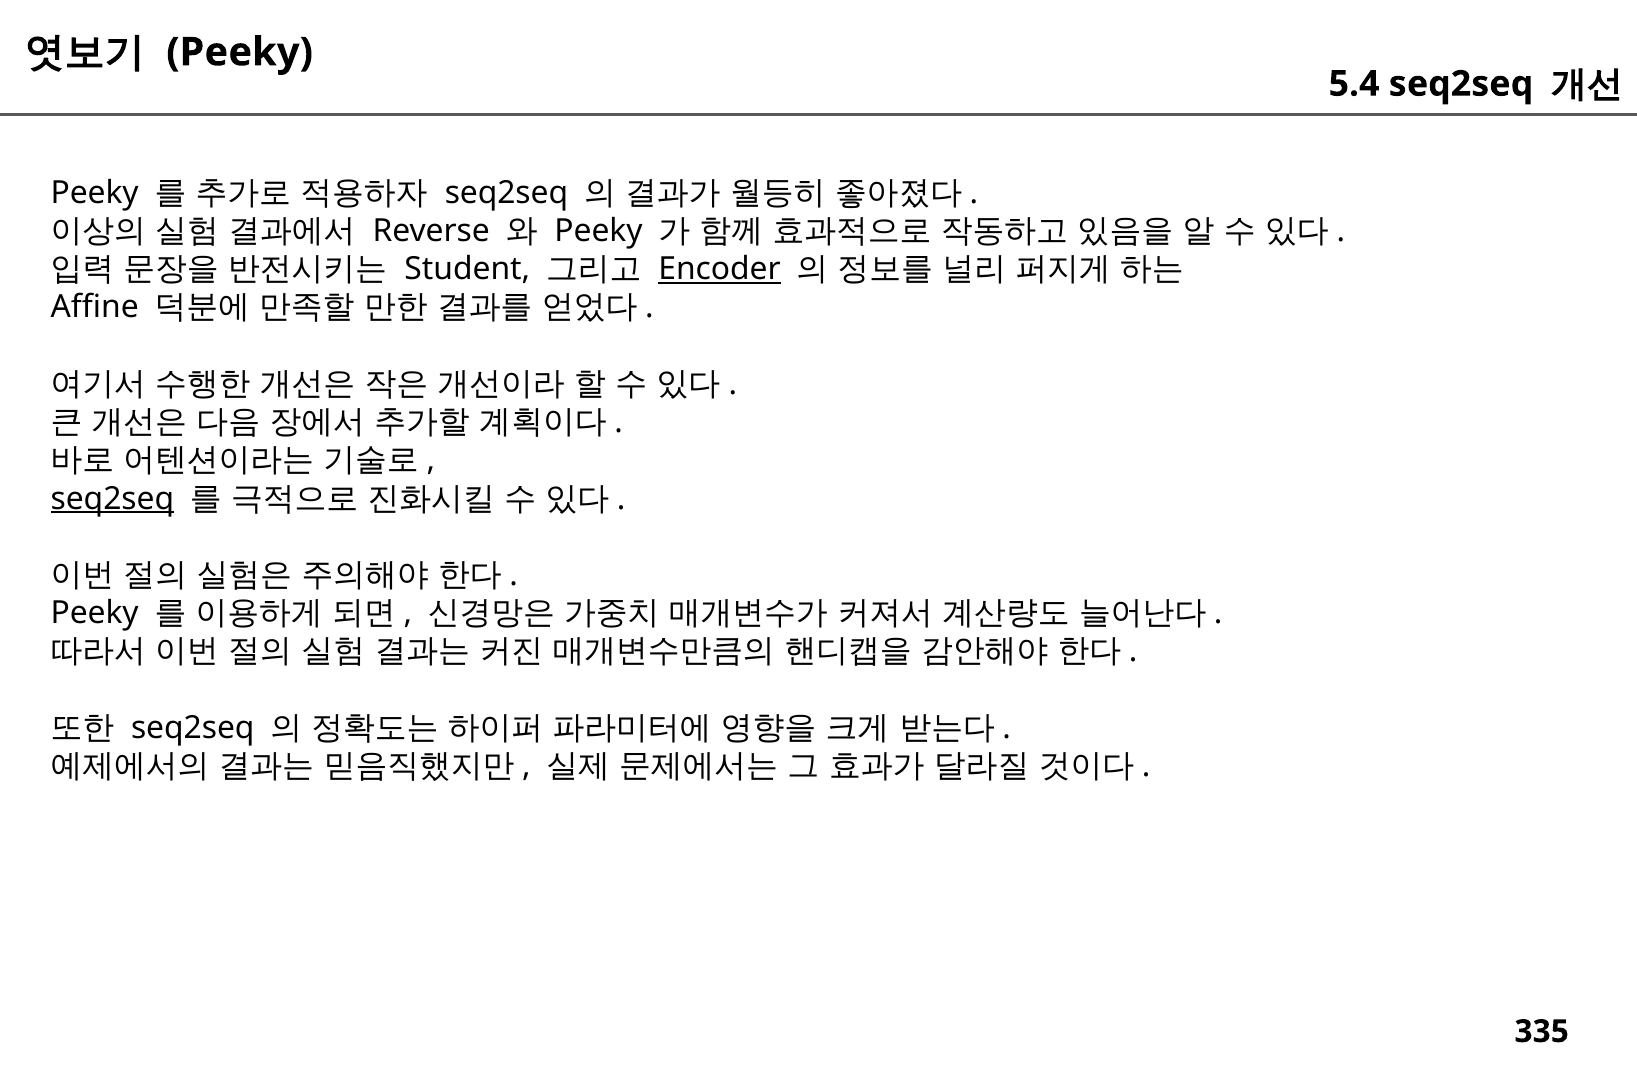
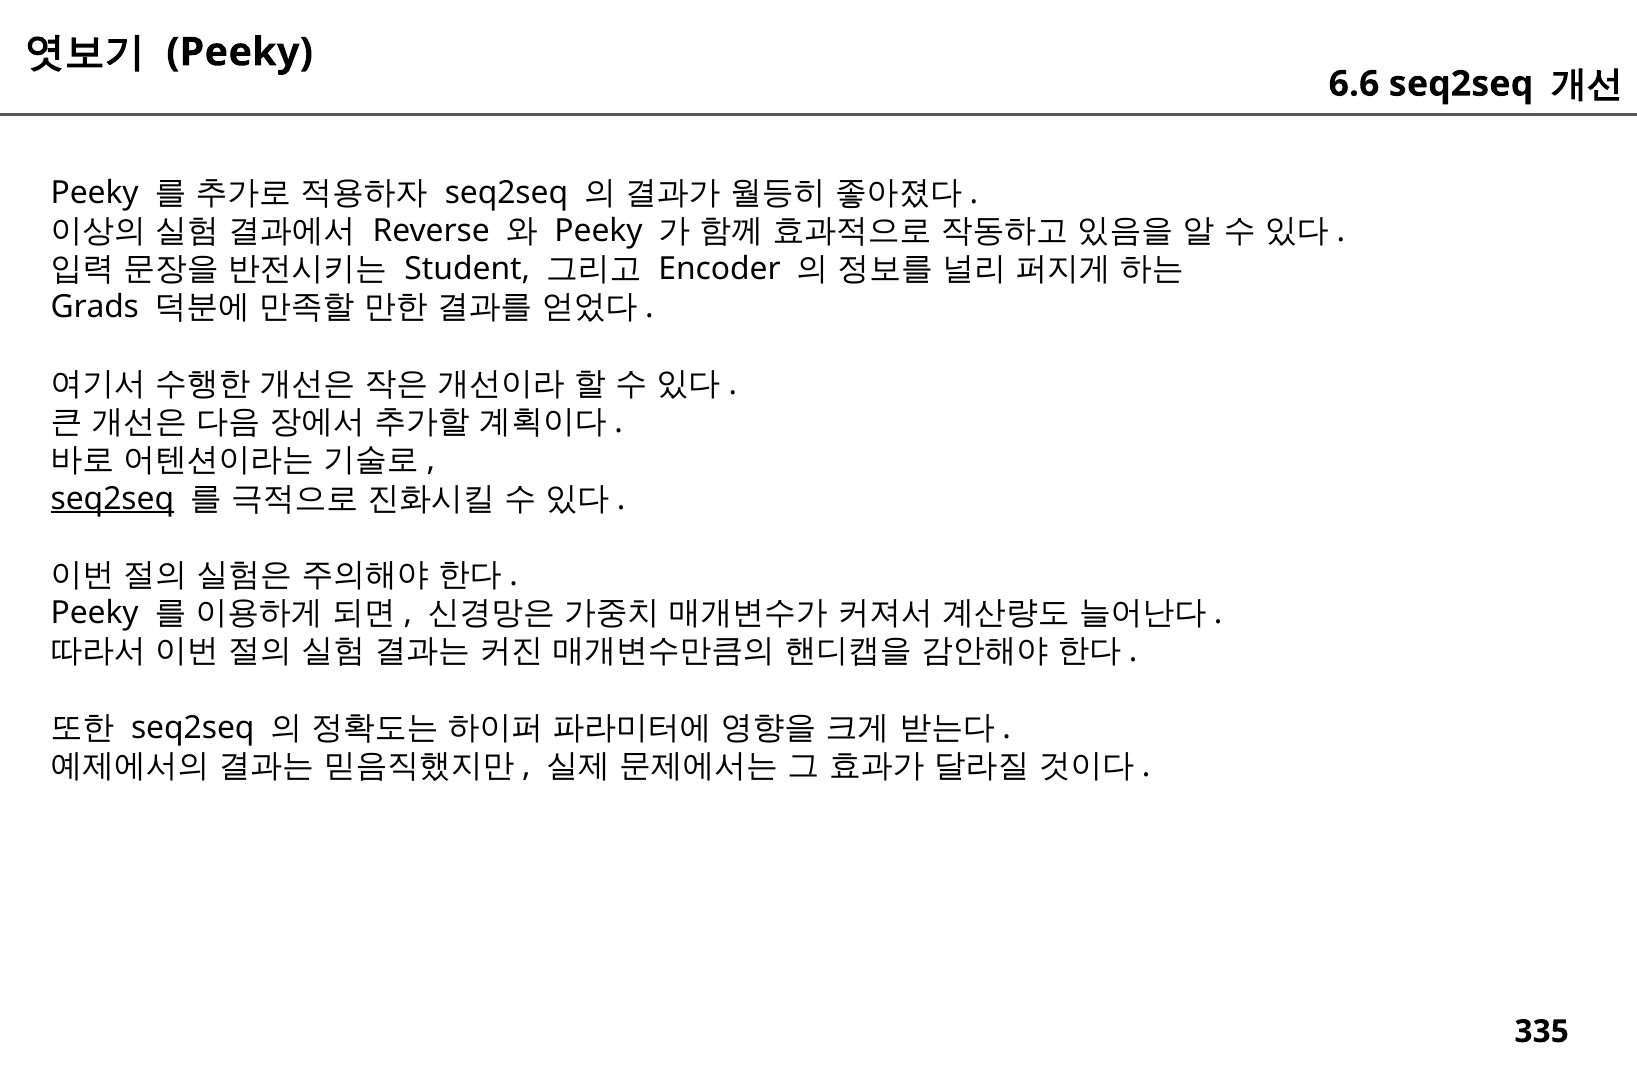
5.4: 5.4 -> 6.6
Encoder underline: present -> none
Affine: Affine -> Grads
